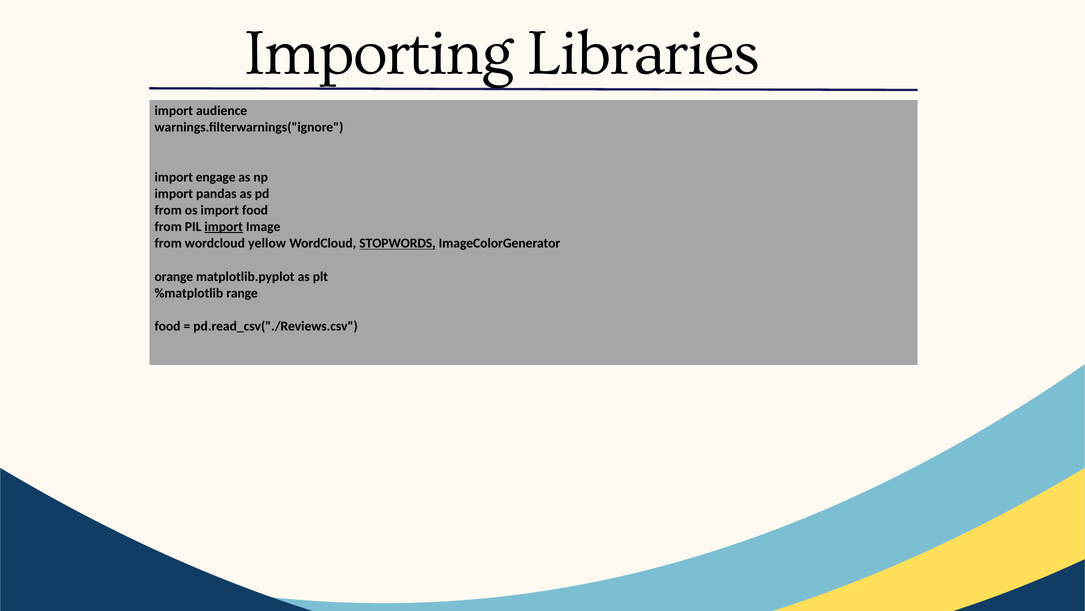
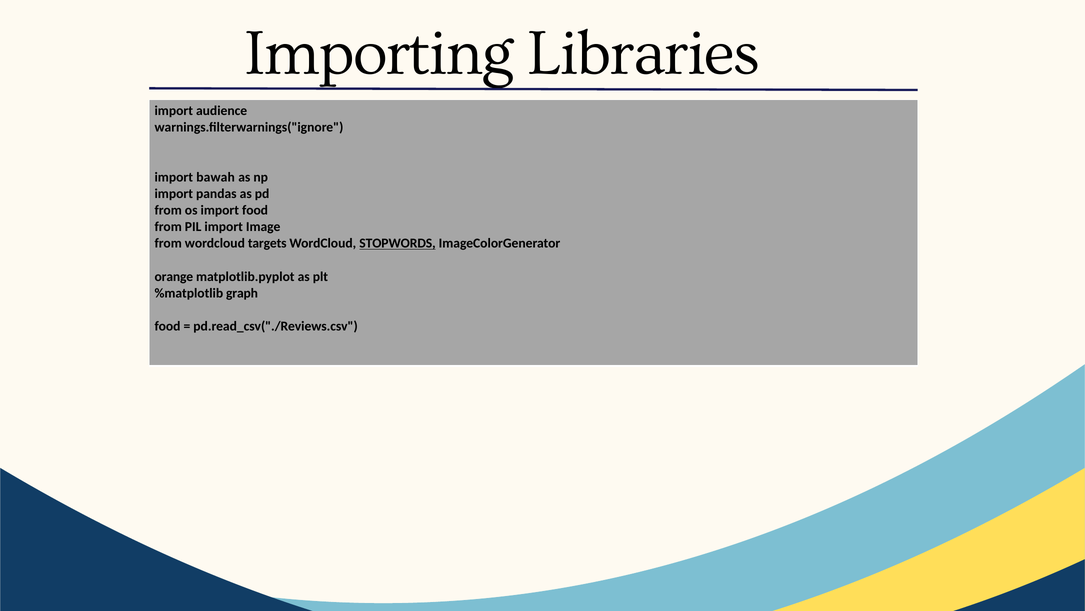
engage: engage -> bawah
import at (224, 227) underline: present -> none
yellow: yellow -> targets
range: range -> graph
